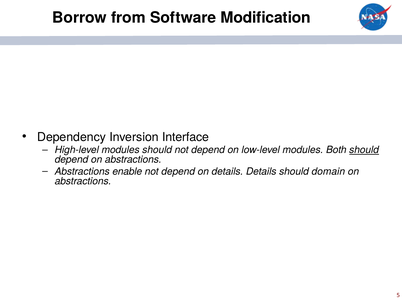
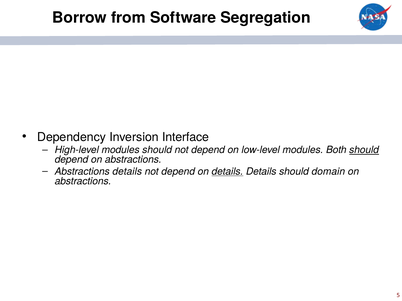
Modification: Modification -> Segregation
Abstractions enable: enable -> details
details at (227, 172) underline: none -> present
